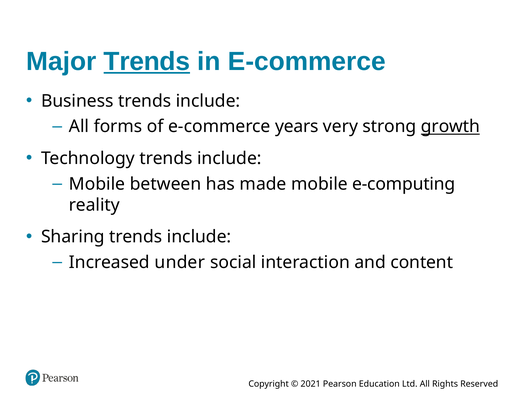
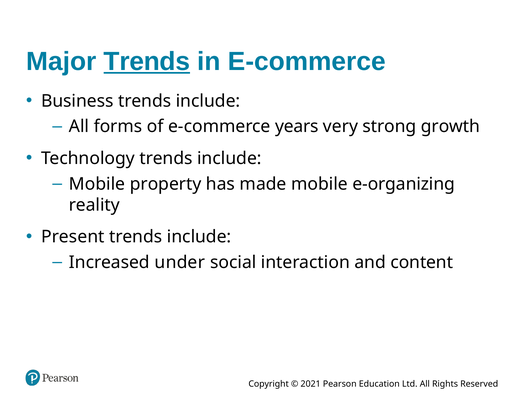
growth underline: present -> none
between: between -> property
e-computing: e-computing -> e-organizing
Sharing: Sharing -> Present
